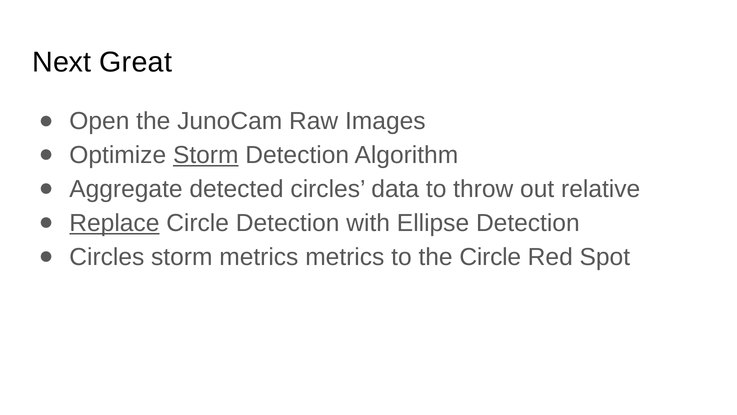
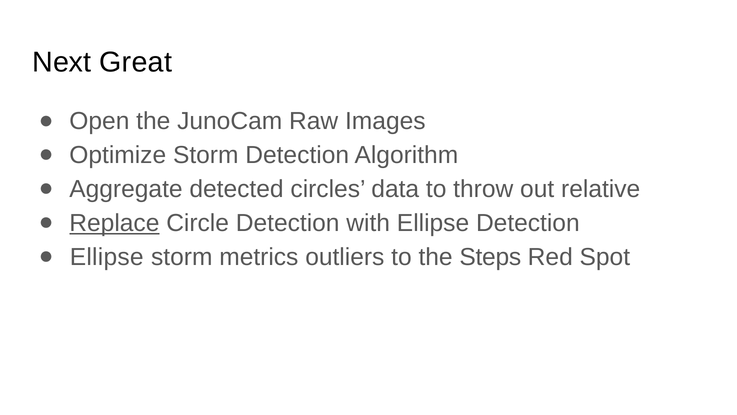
Storm at (206, 155) underline: present -> none
Circles at (107, 257): Circles -> Ellipse
metrics metrics: metrics -> outliers
the Circle: Circle -> Steps
